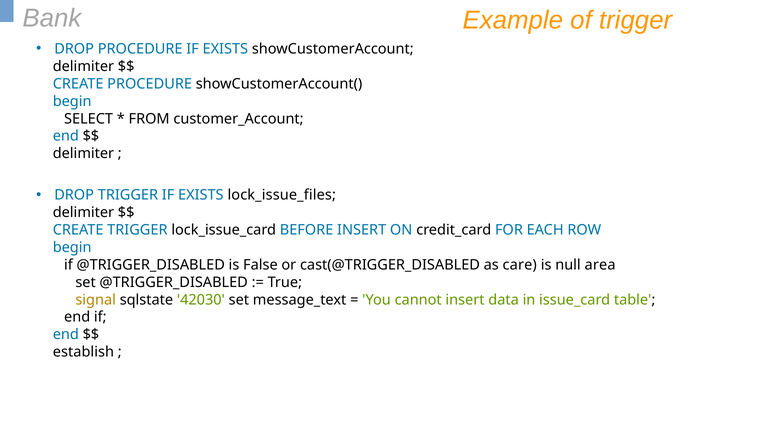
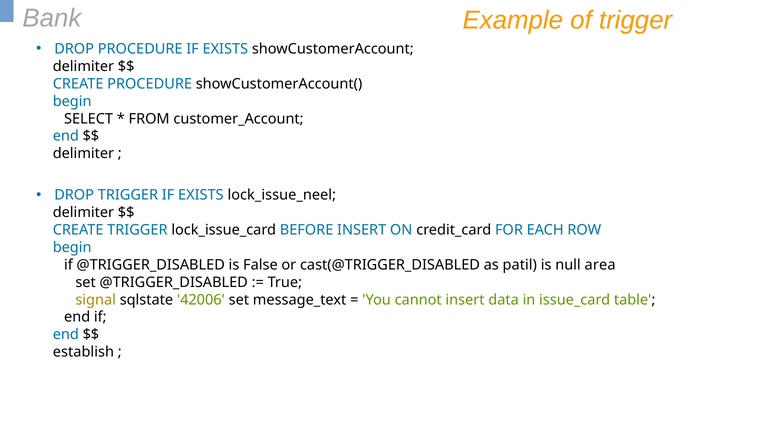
lock_issue_files: lock_issue_files -> lock_issue_neel
care: care -> patil
42030: 42030 -> 42006
